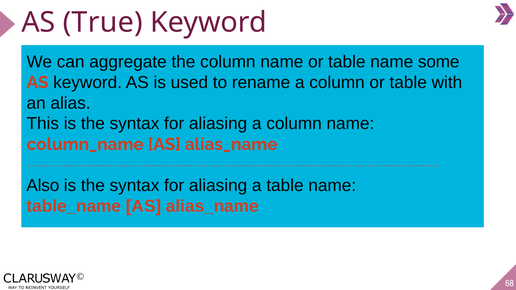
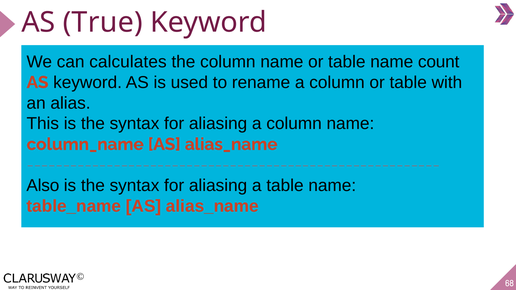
aggregate: aggregate -> calculates
some: some -> count
